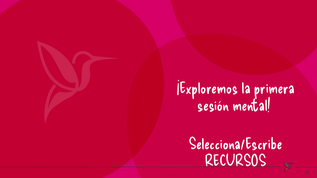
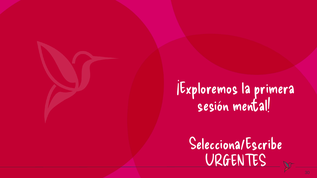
RECURSOS: RECURSOS -> URGENTES
